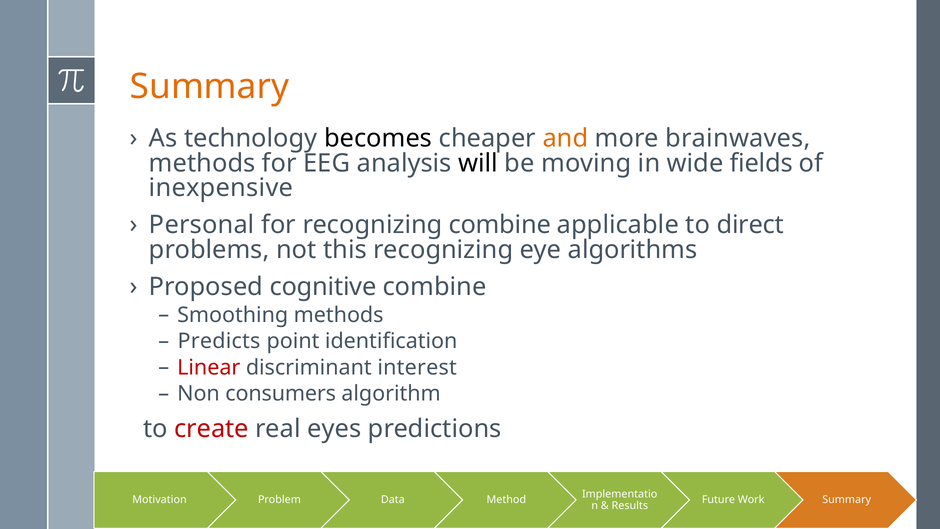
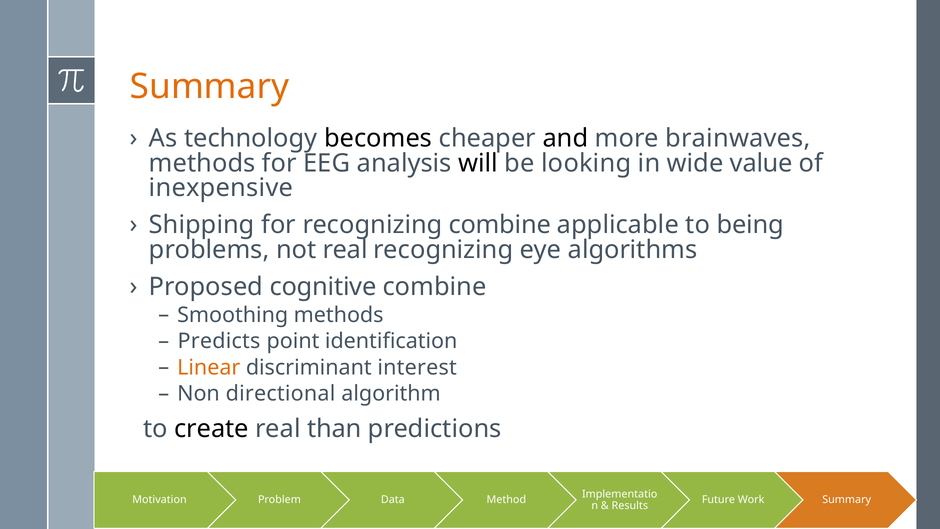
and colour: orange -> black
moving: moving -> looking
fields: fields -> value
Personal: Personal -> Shipping
direct: direct -> being
not this: this -> real
Linear colour: red -> orange
consumers: consumers -> directional
create colour: red -> black
eyes: eyes -> than
